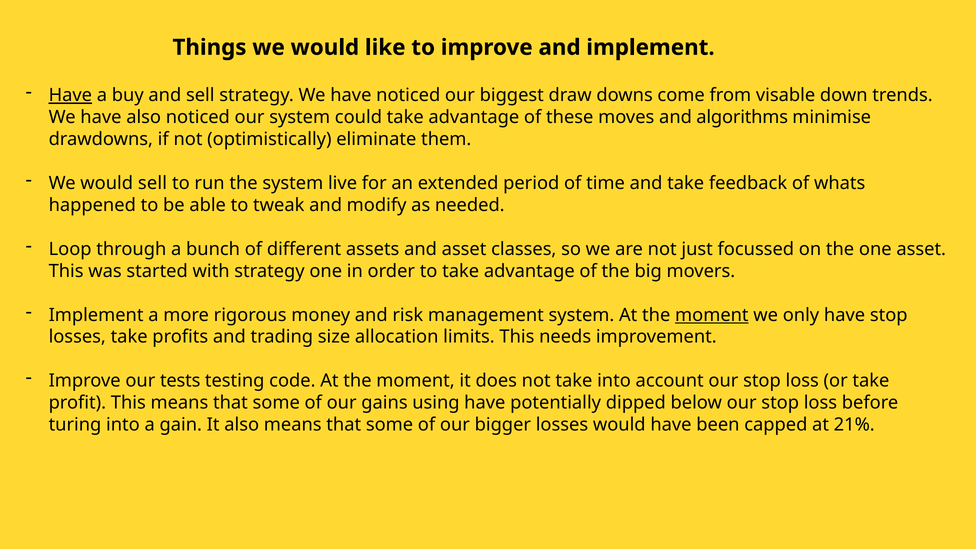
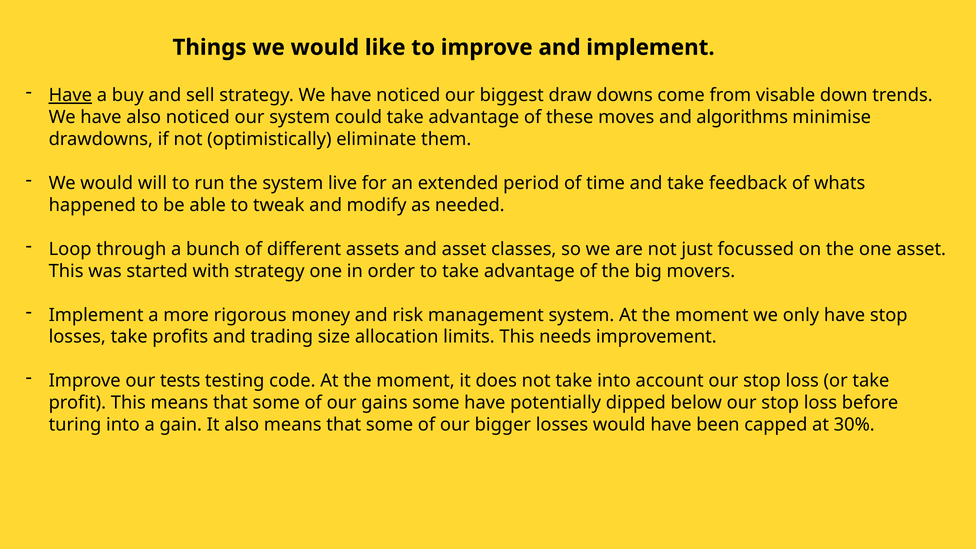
would sell: sell -> will
moment at (712, 315) underline: present -> none
gains using: using -> some
21%: 21% -> 30%
